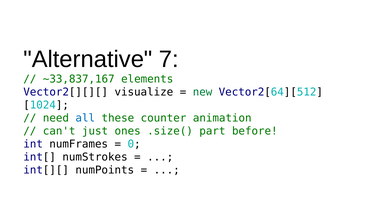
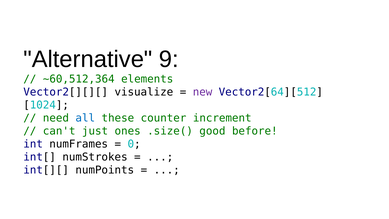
7: 7 -> 9
~33,837,167: ~33,837,167 -> ~60,512,364
new colour: green -> purple
animation: animation -> increment
part: part -> good
